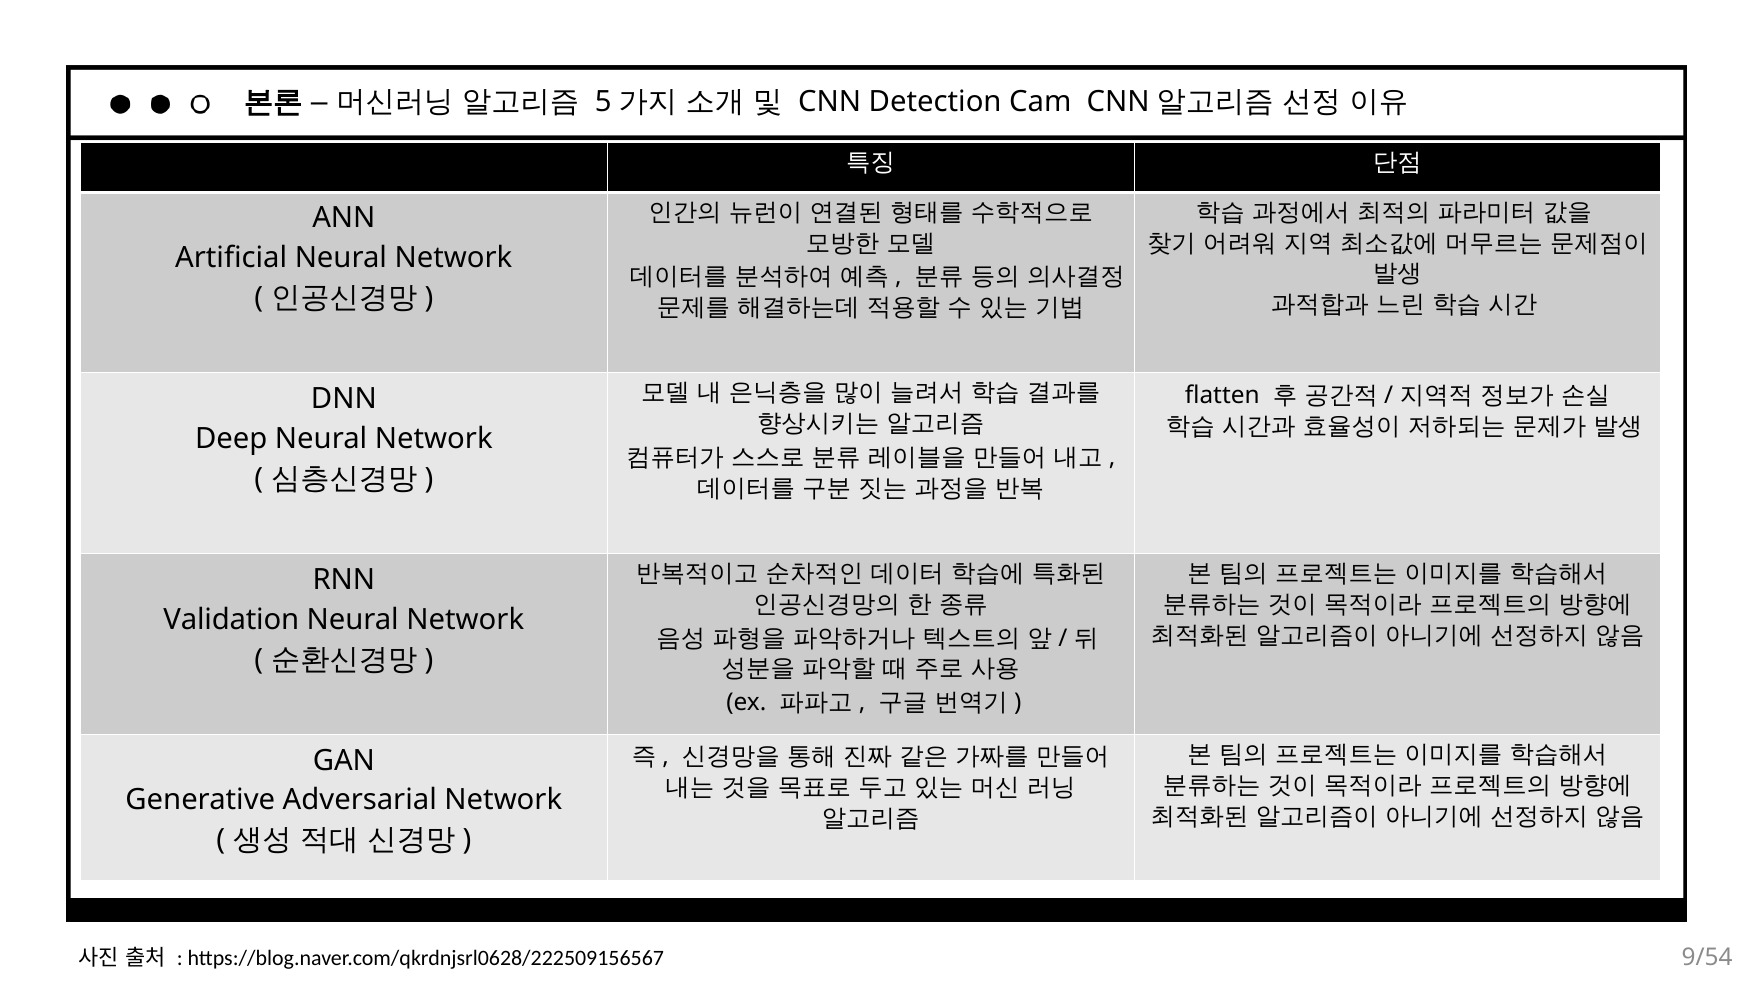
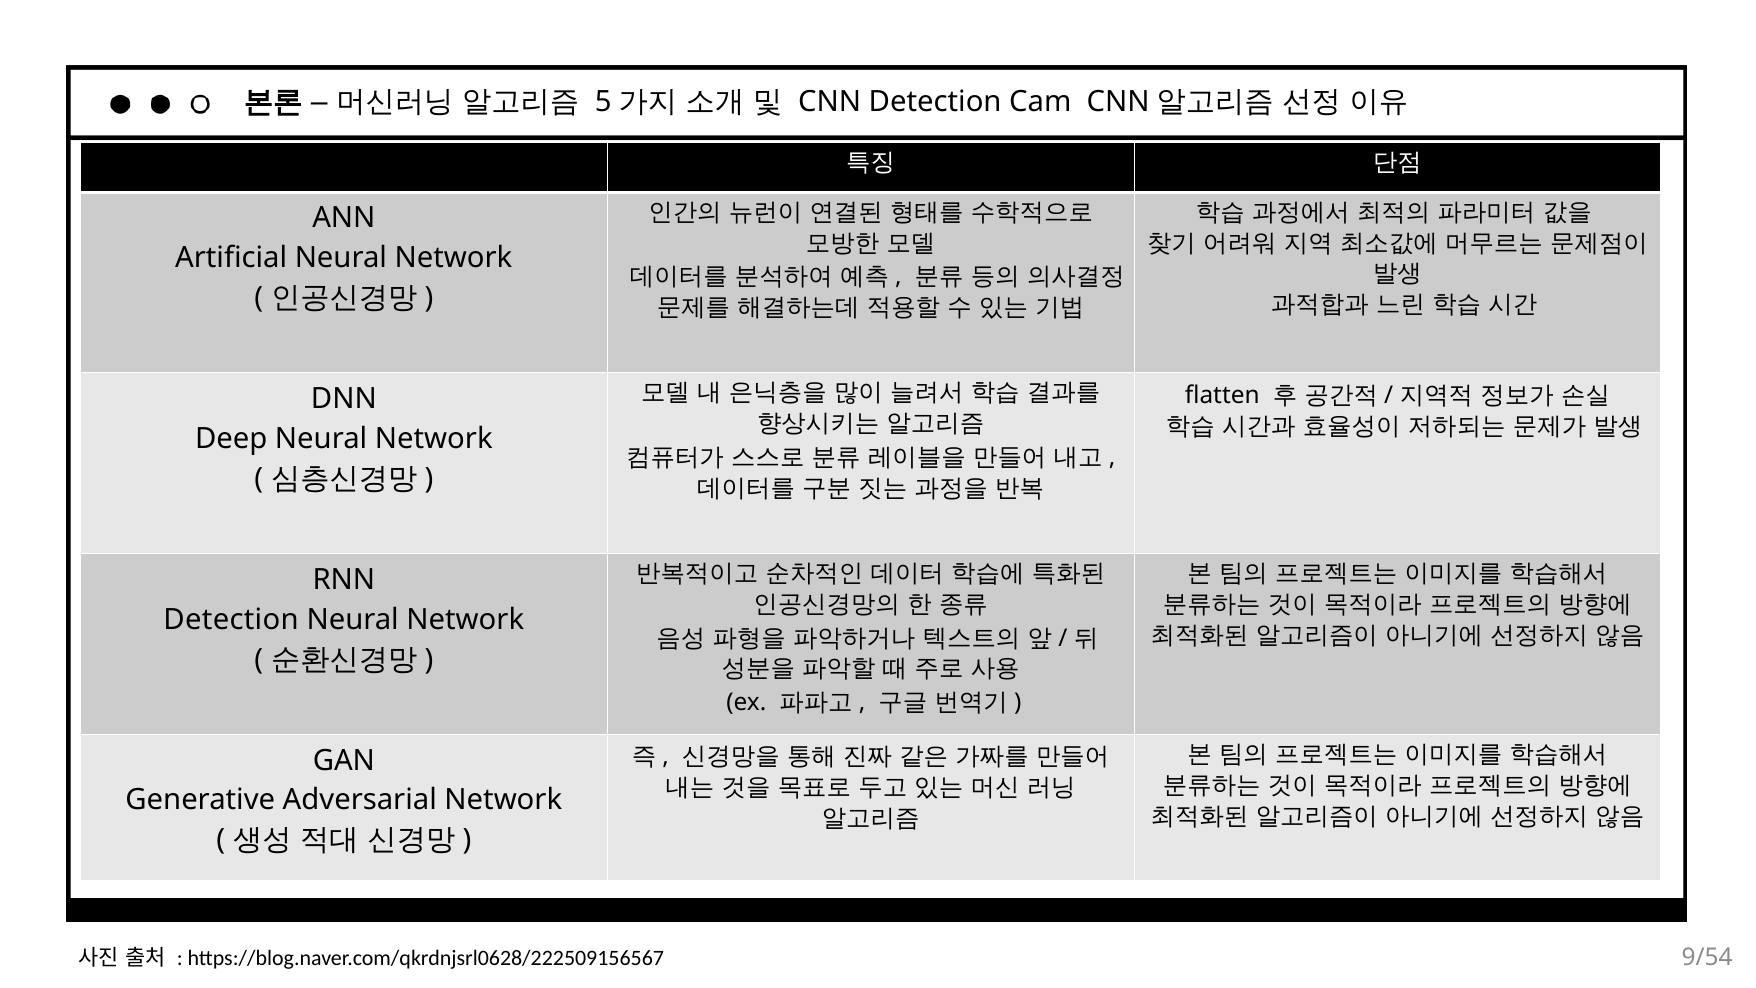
Validation at (231, 619): Validation -> Detection
